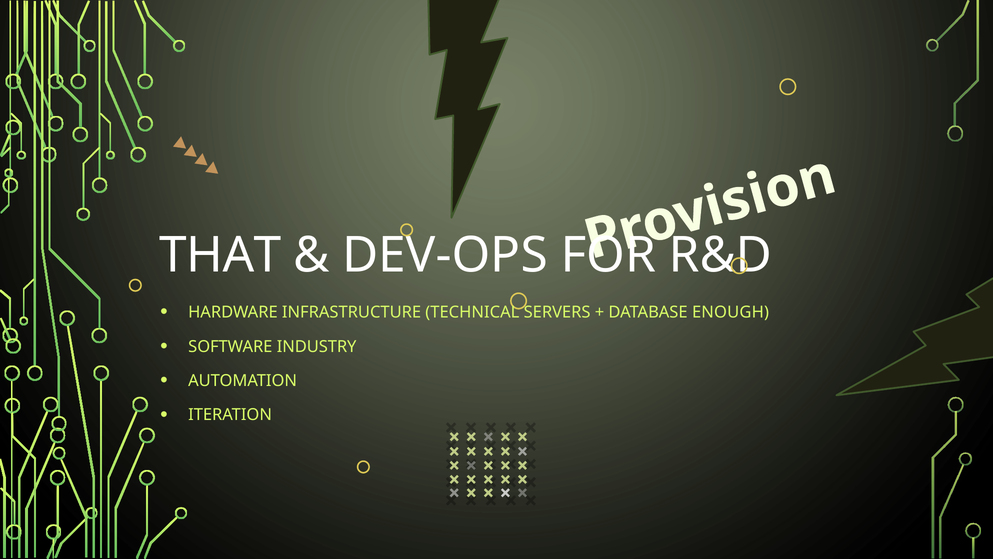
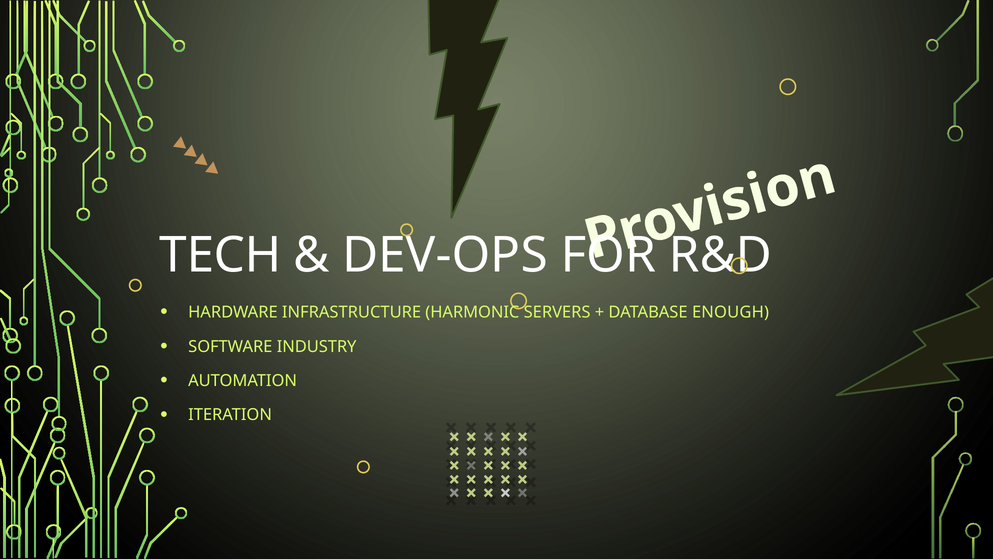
THAT: THAT -> TECH
TECHNICAL: TECHNICAL -> HARMONIC
